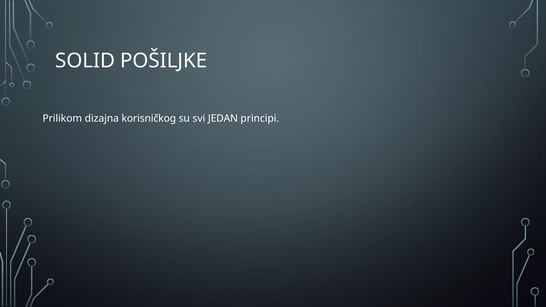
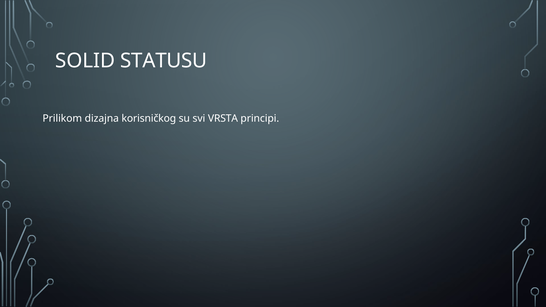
POŠILJKE: POŠILJKE -> STATUSU
JEDAN: JEDAN -> VRSTA
